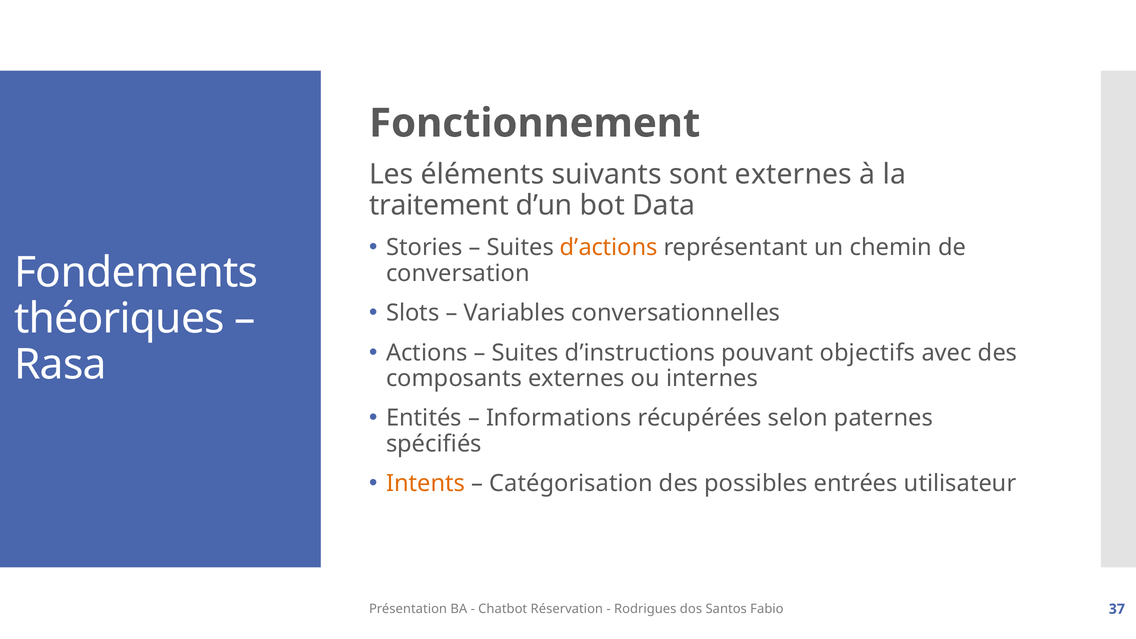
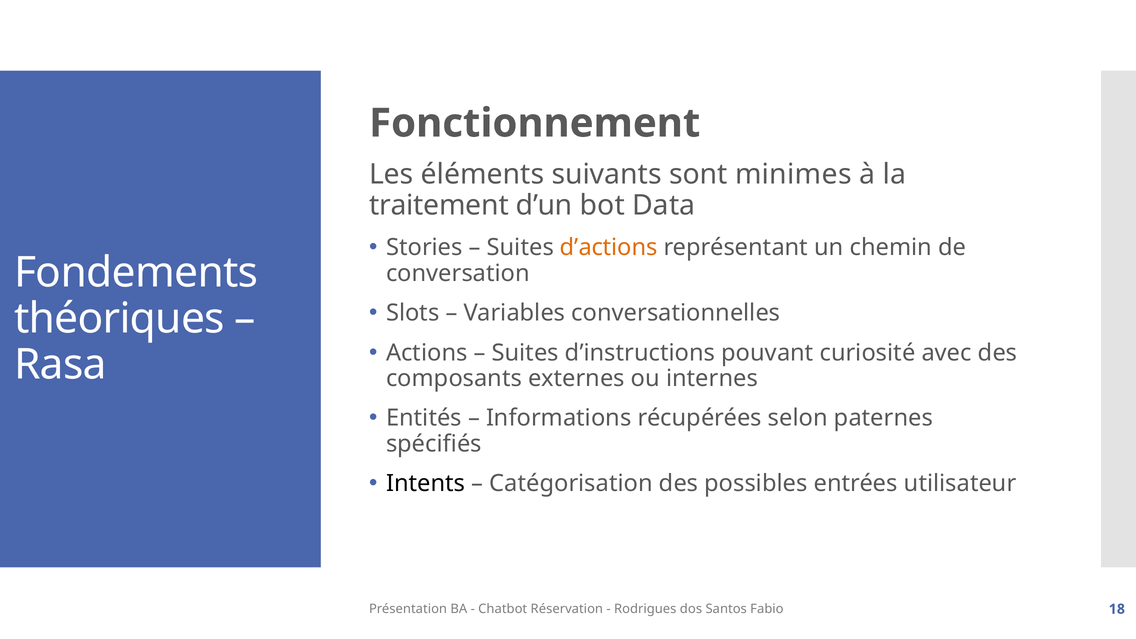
sont externes: externes -> minimes
objectifs: objectifs -> curiosité
Intents colour: orange -> black
37: 37 -> 18
